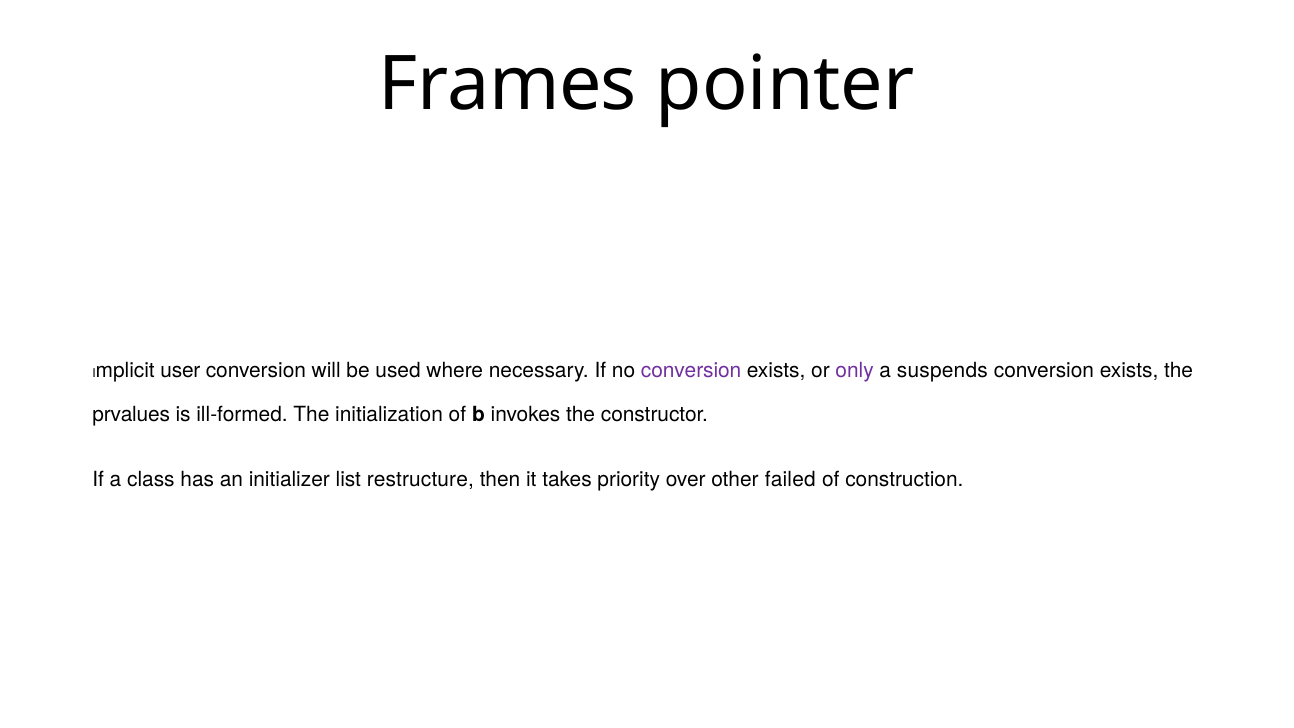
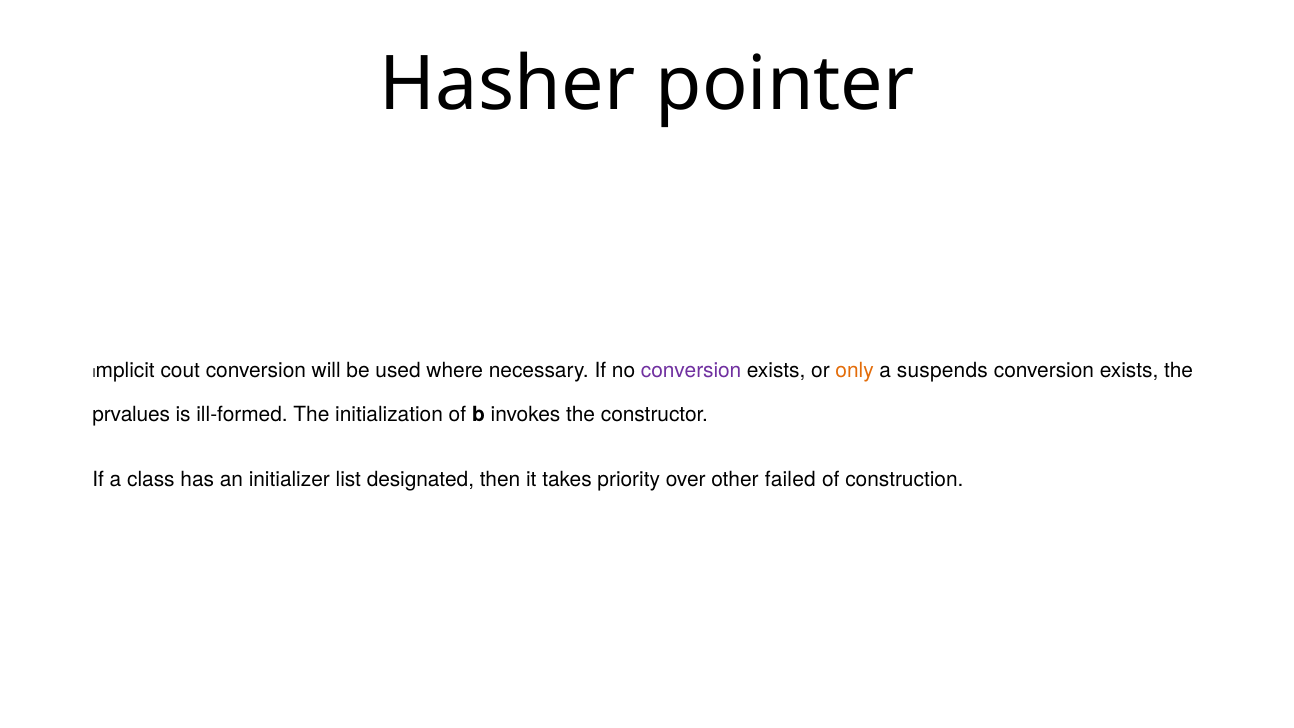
Frames: Frames -> Hasher
user: user -> cout
only colour: purple -> orange
restructure: restructure -> designated
